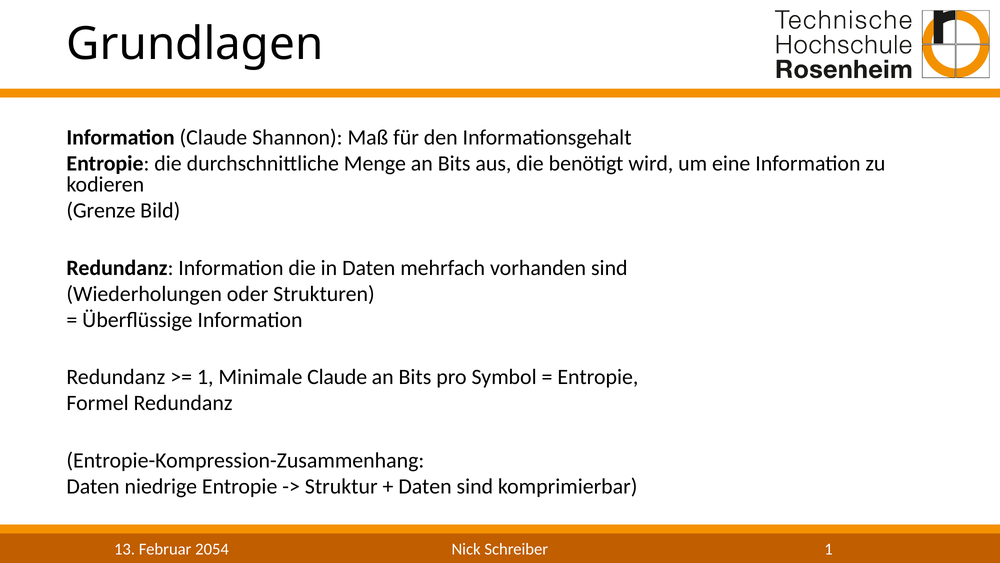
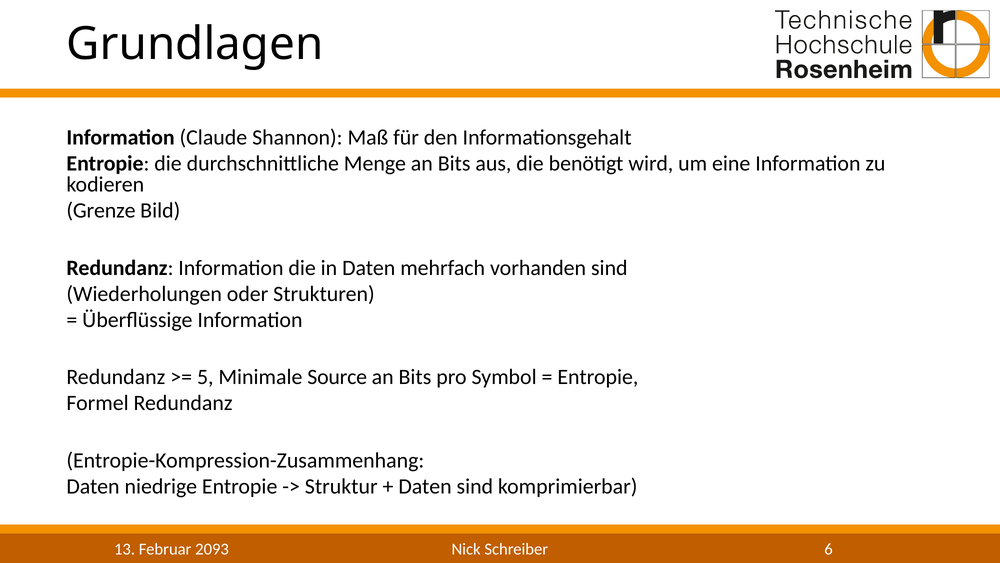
1 at (205, 377): 1 -> 5
Minimale Claude: Claude -> Source
2054: 2054 -> 2093
Schreiber 1: 1 -> 6
